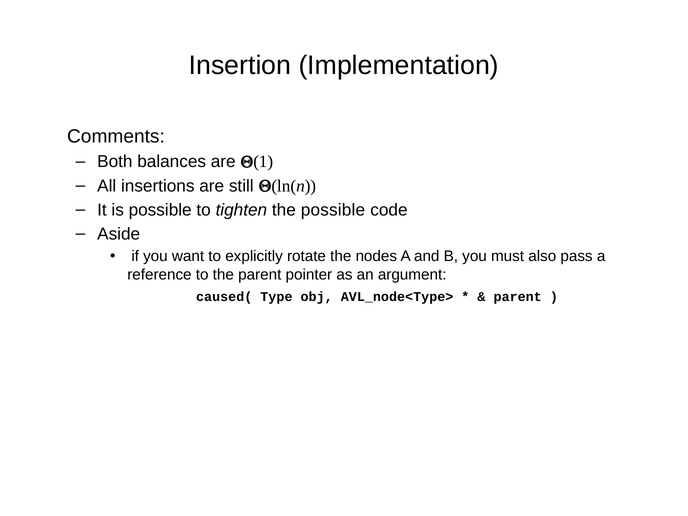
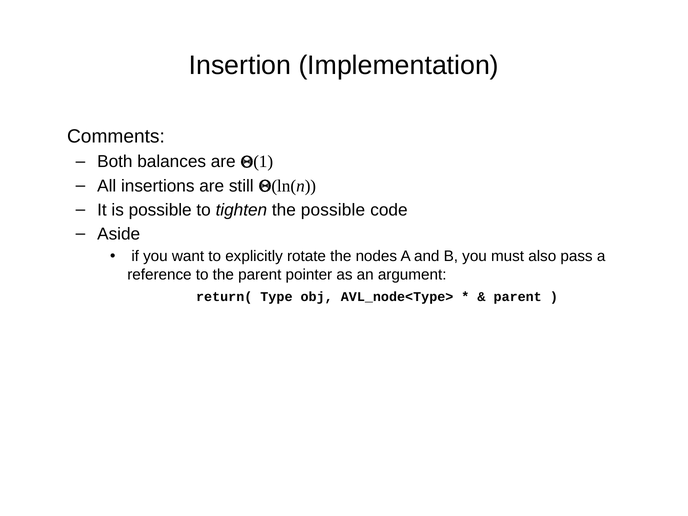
caused(: caused( -> return(
